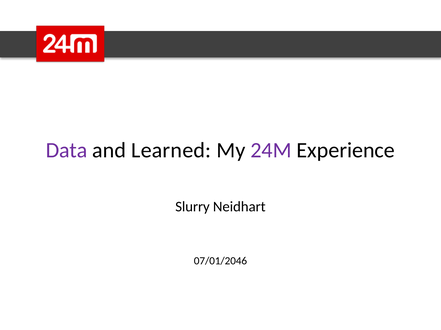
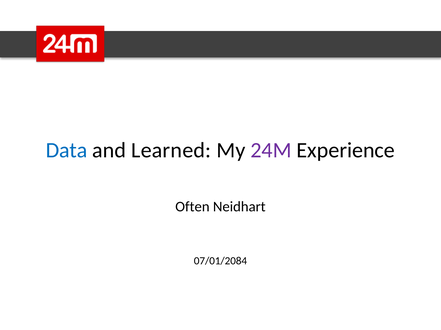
Data colour: purple -> blue
Slurry: Slurry -> Often
07/01/2046: 07/01/2046 -> 07/01/2084
